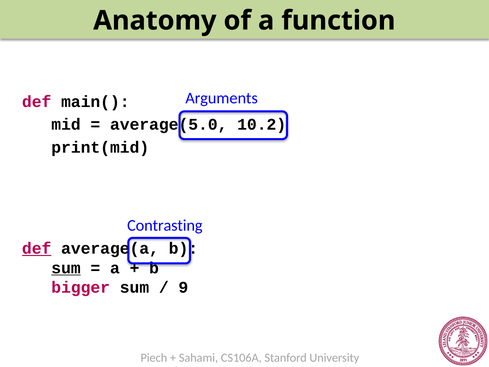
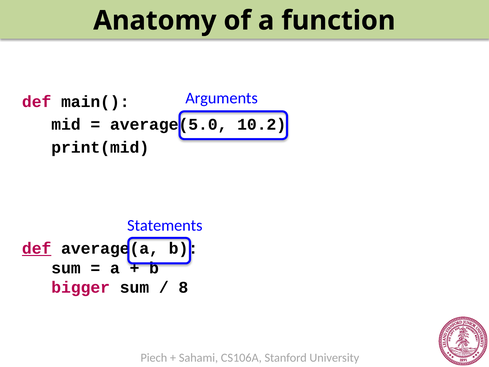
Contrasting: Contrasting -> Statements
sum at (66, 268) underline: present -> none
9: 9 -> 8
